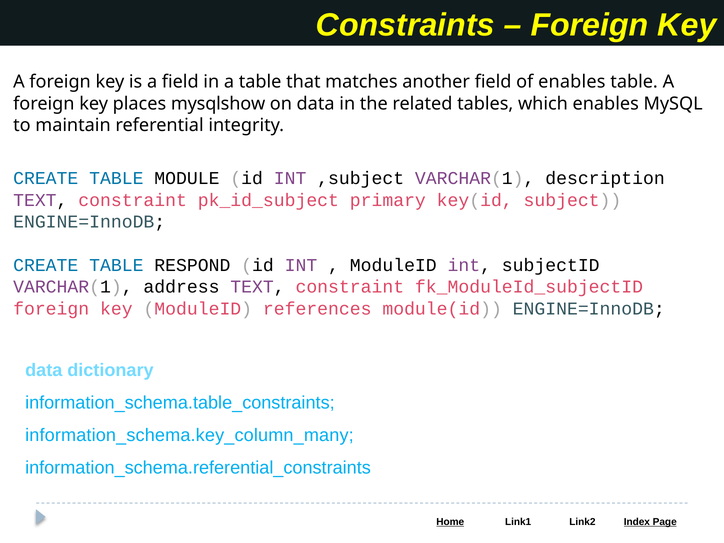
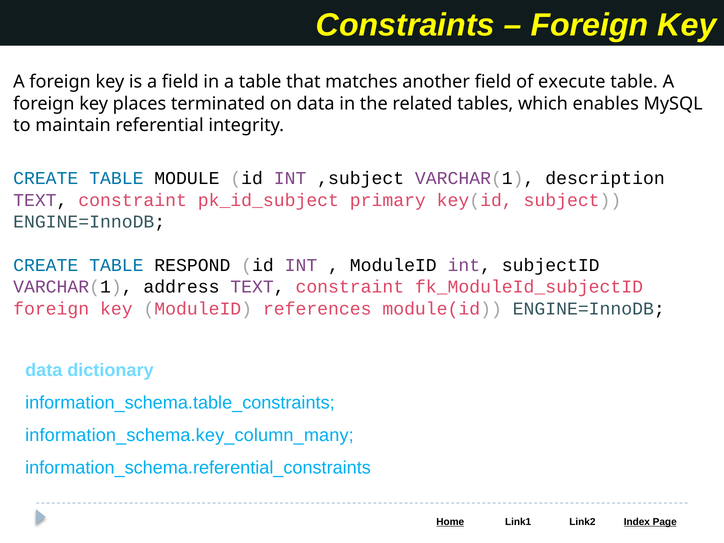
of enables: enables -> execute
mysqlshow: mysqlshow -> terminated
